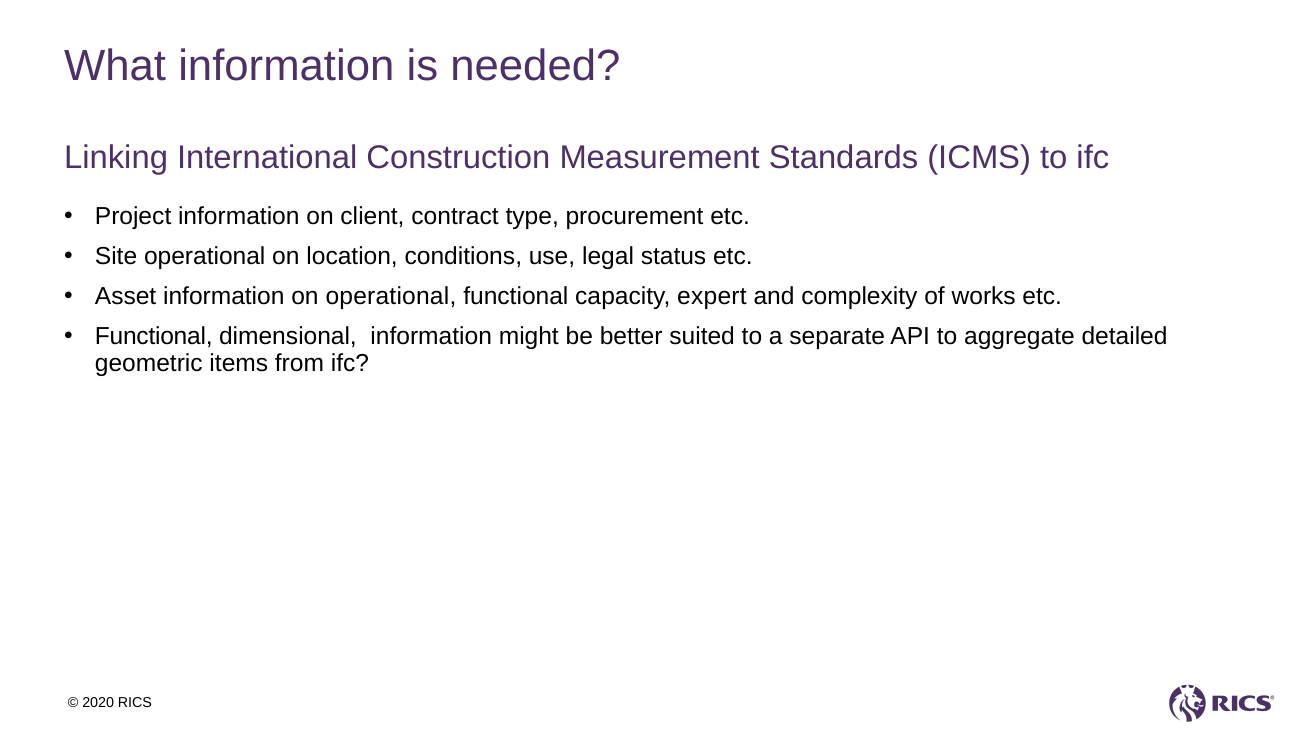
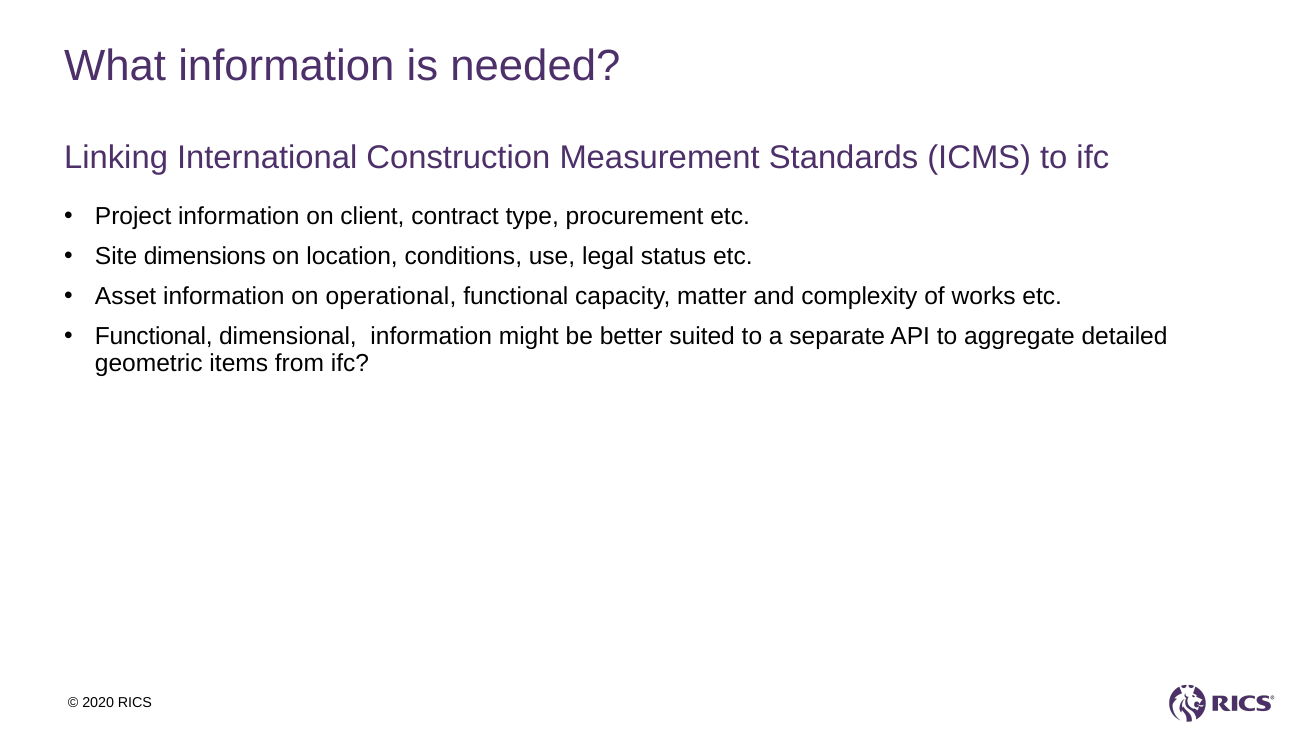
Site operational: operational -> dimensions
expert: expert -> matter
